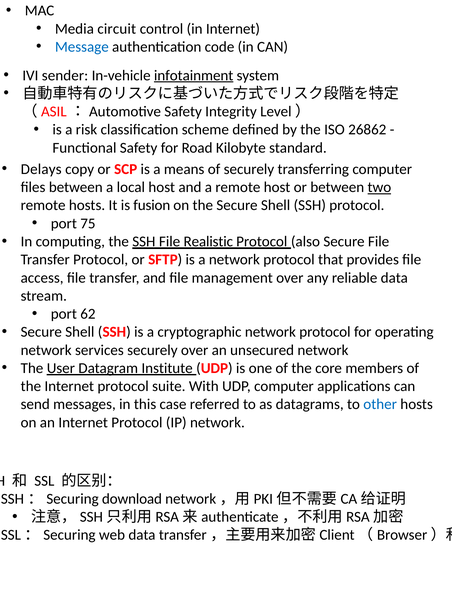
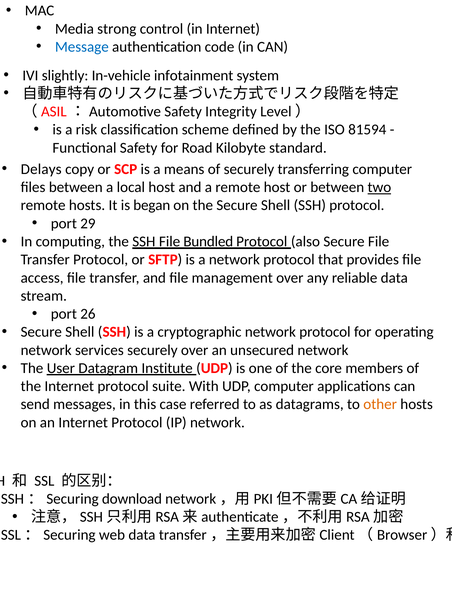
circuit: circuit -> strong
sender: sender -> slightly
infotainment underline: present -> none
26862: 26862 -> 81594
fusion: fusion -> began
75: 75 -> 29
Realistic: Realistic -> Bundled
62: 62 -> 26
other colour: blue -> orange
